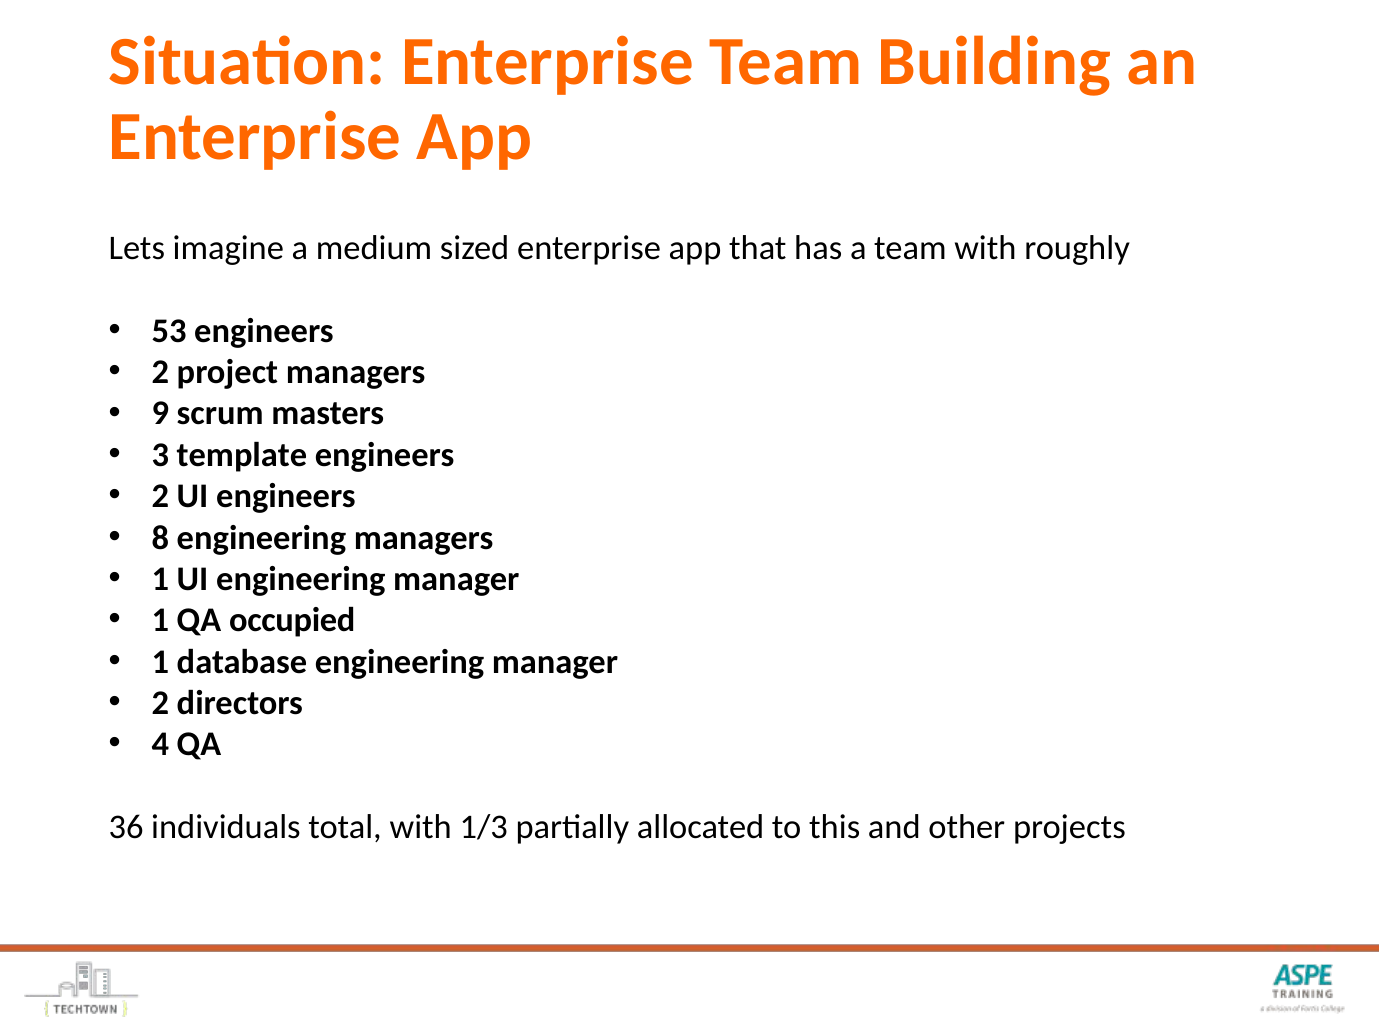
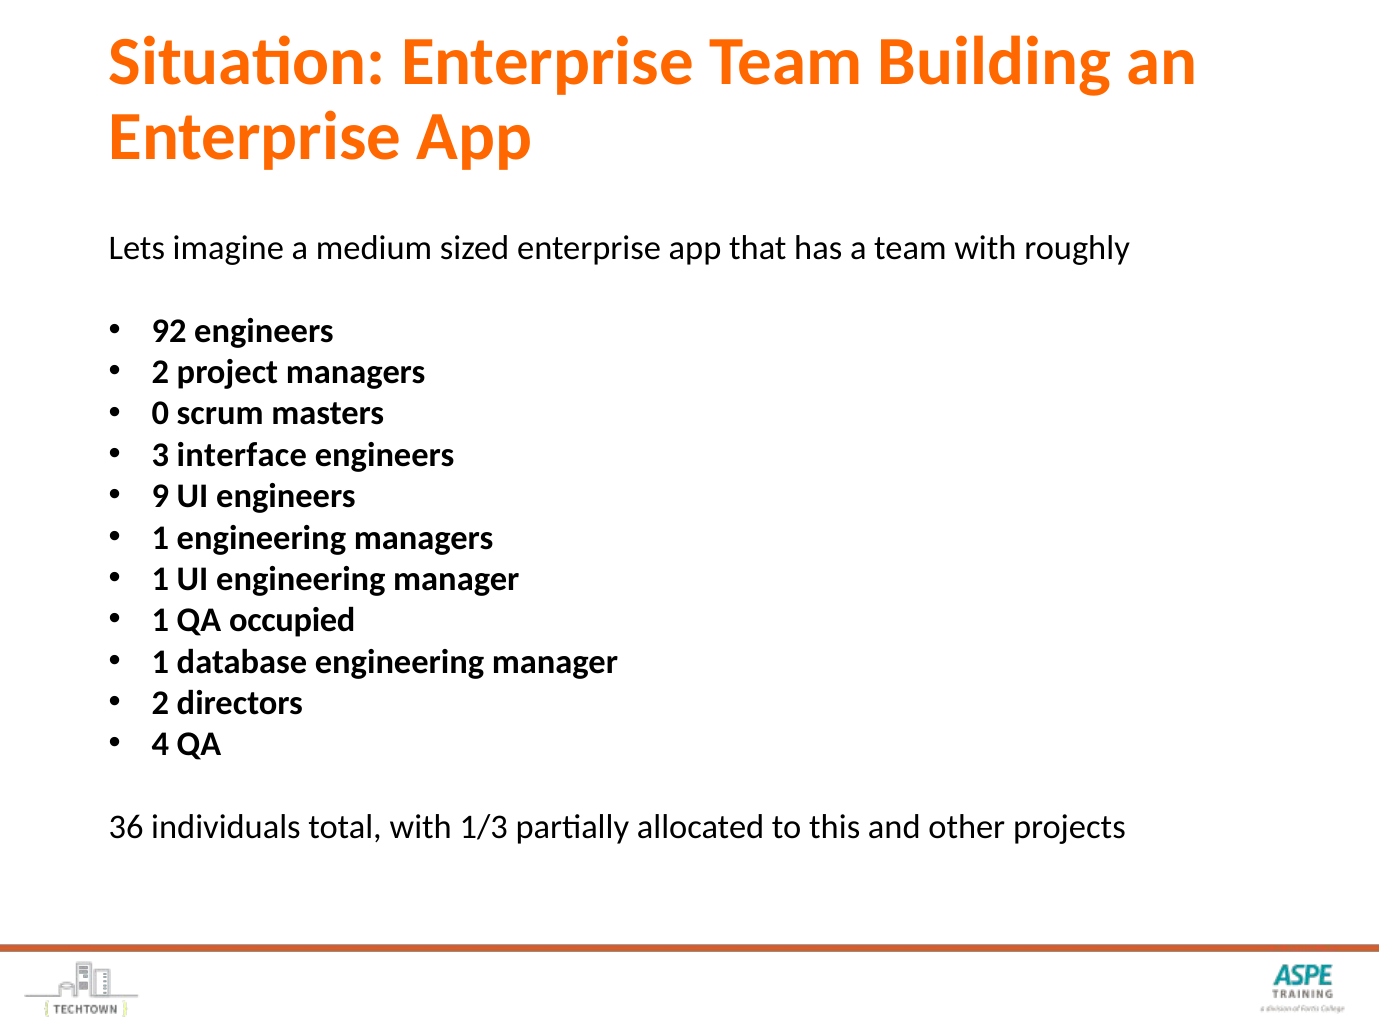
53: 53 -> 92
9: 9 -> 0
template: template -> interface
2 at (160, 496): 2 -> 9
8 at (160, 538): 8 -> 1
